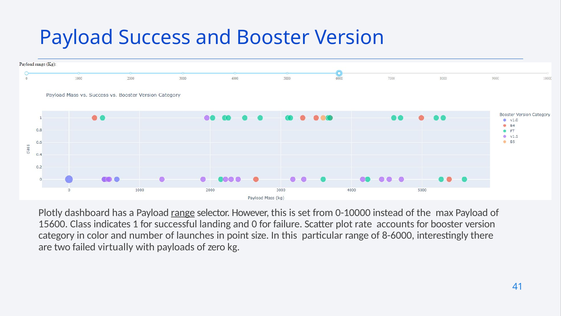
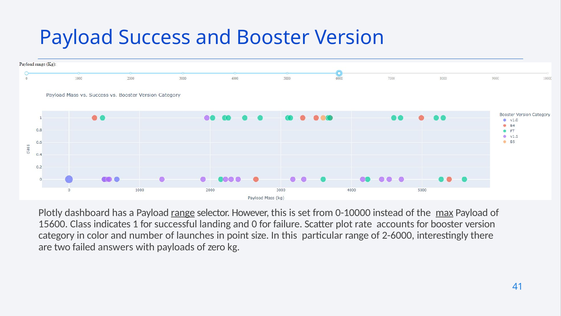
max underline: none -> present
8-6000: 8-6000 -> 2-6000
virtually: virtually -> answers
